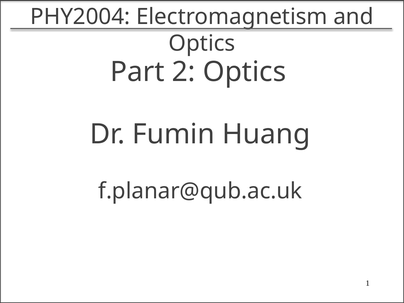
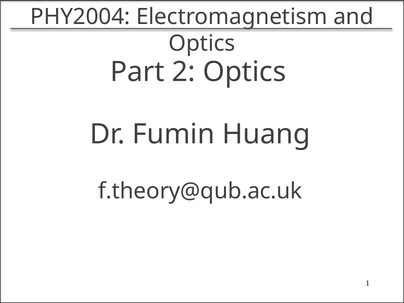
f.planar@qub.ac.uk: f.planar@qub.ac.uk -> f.theory@qub.ac.uk
